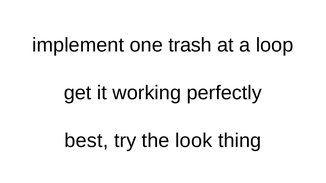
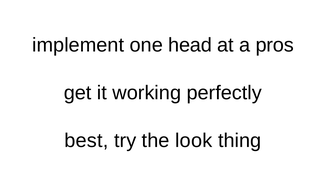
trash: trash -> head
loop: loop -> pros
